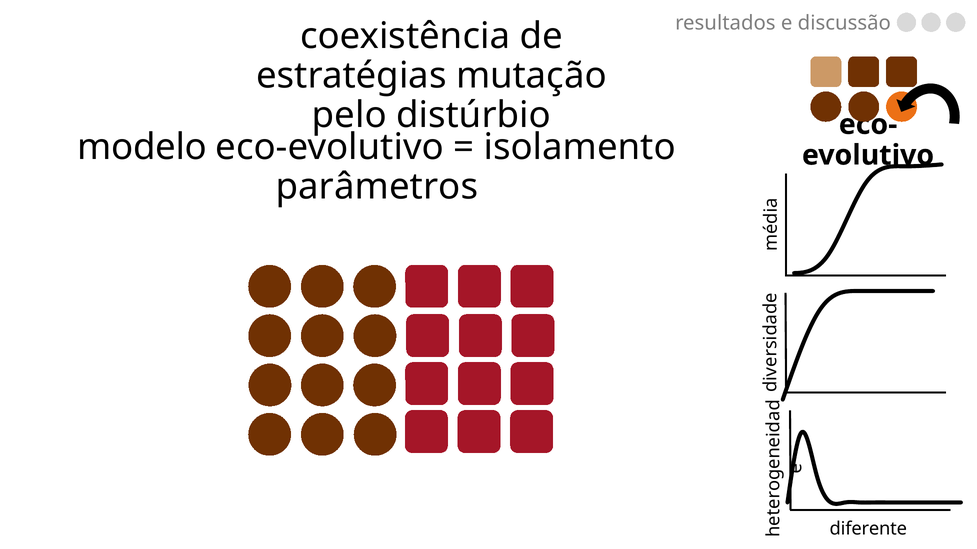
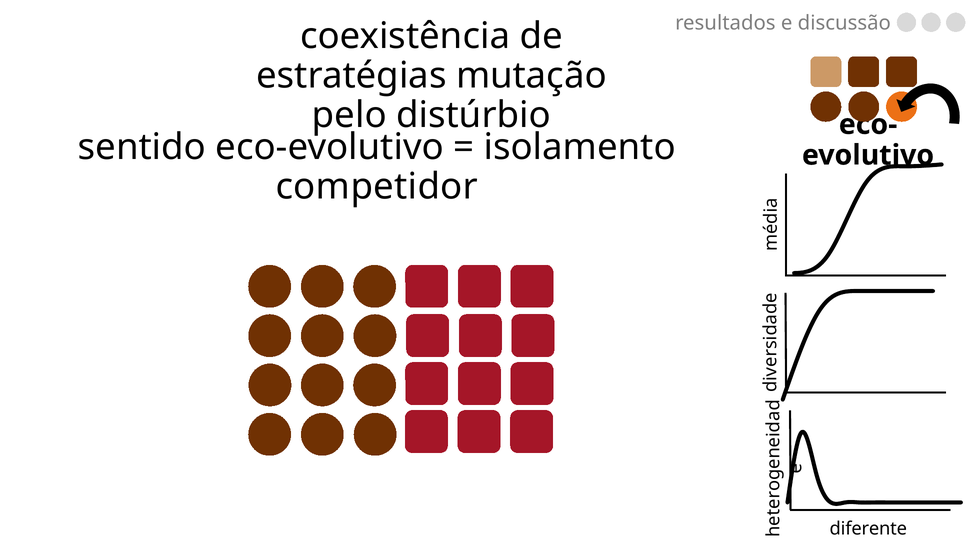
modelo: modelo -> sentido
parâmetros: parâmetros -> competidor
